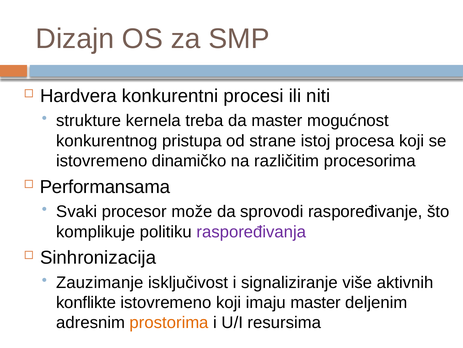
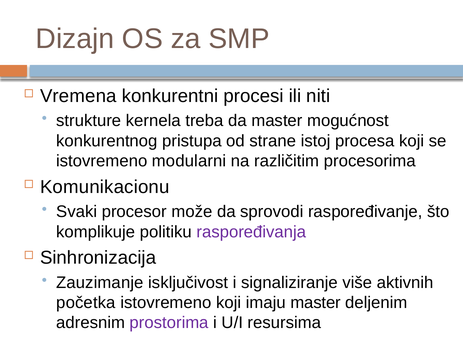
Hardvera: Hardvera -> Vremena
dinamičko: dinamičko -> modularni
Performansama: Performansama -> Komunikacionu
konflikte: konflikte -> početka
prostorima colour: orange -> purple
